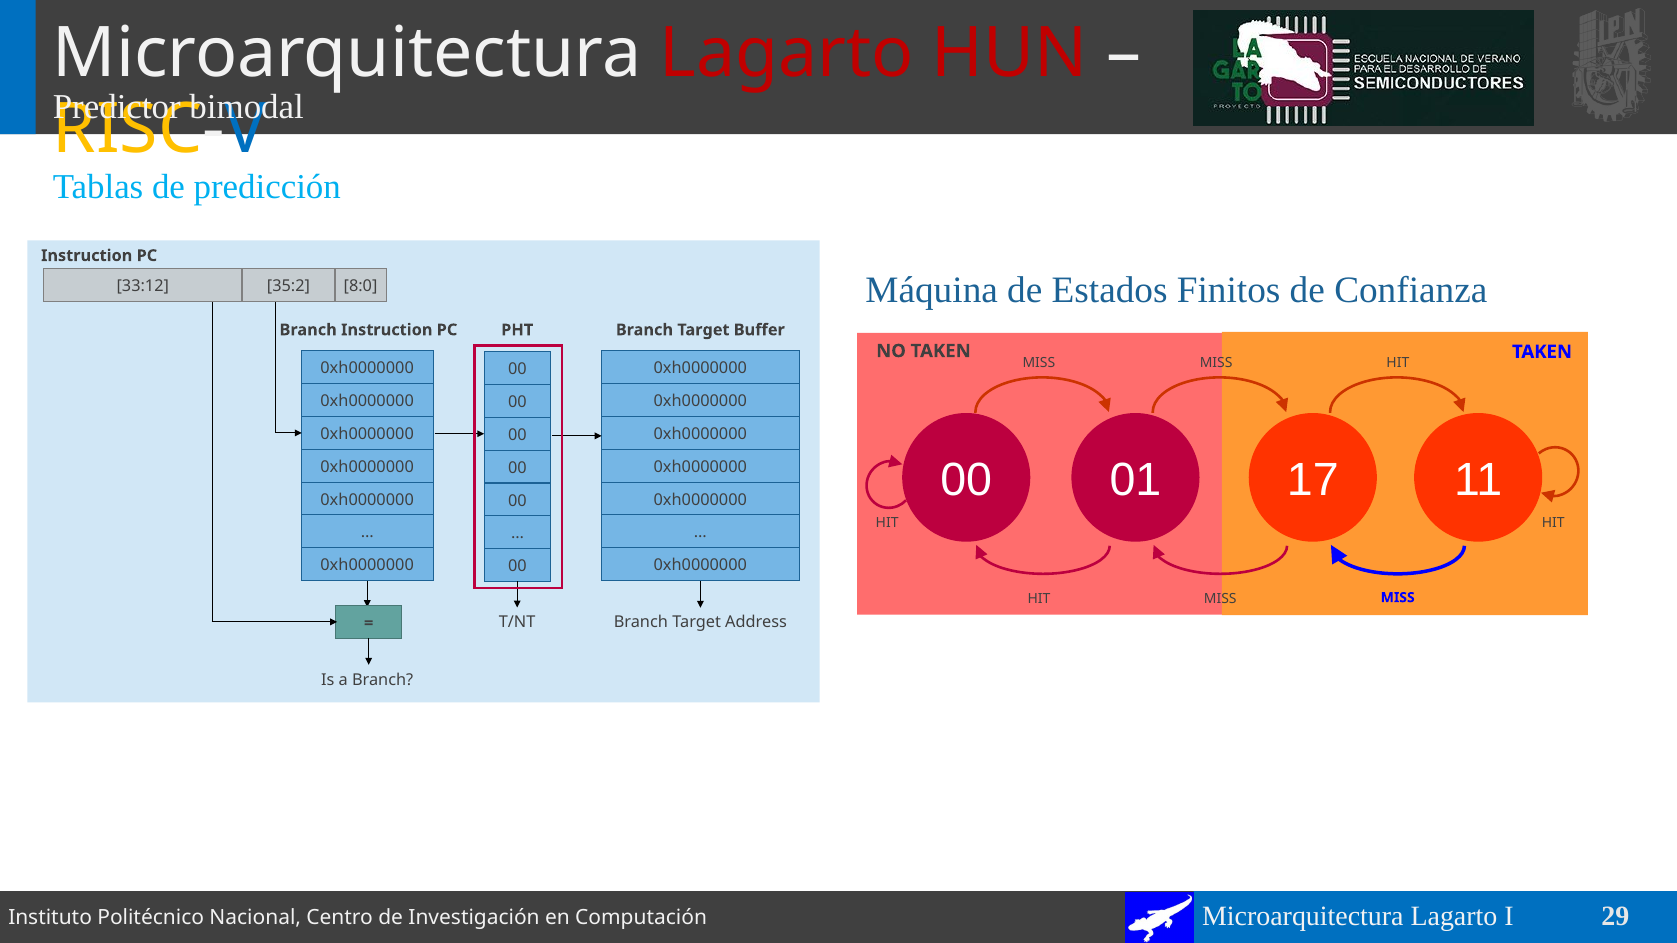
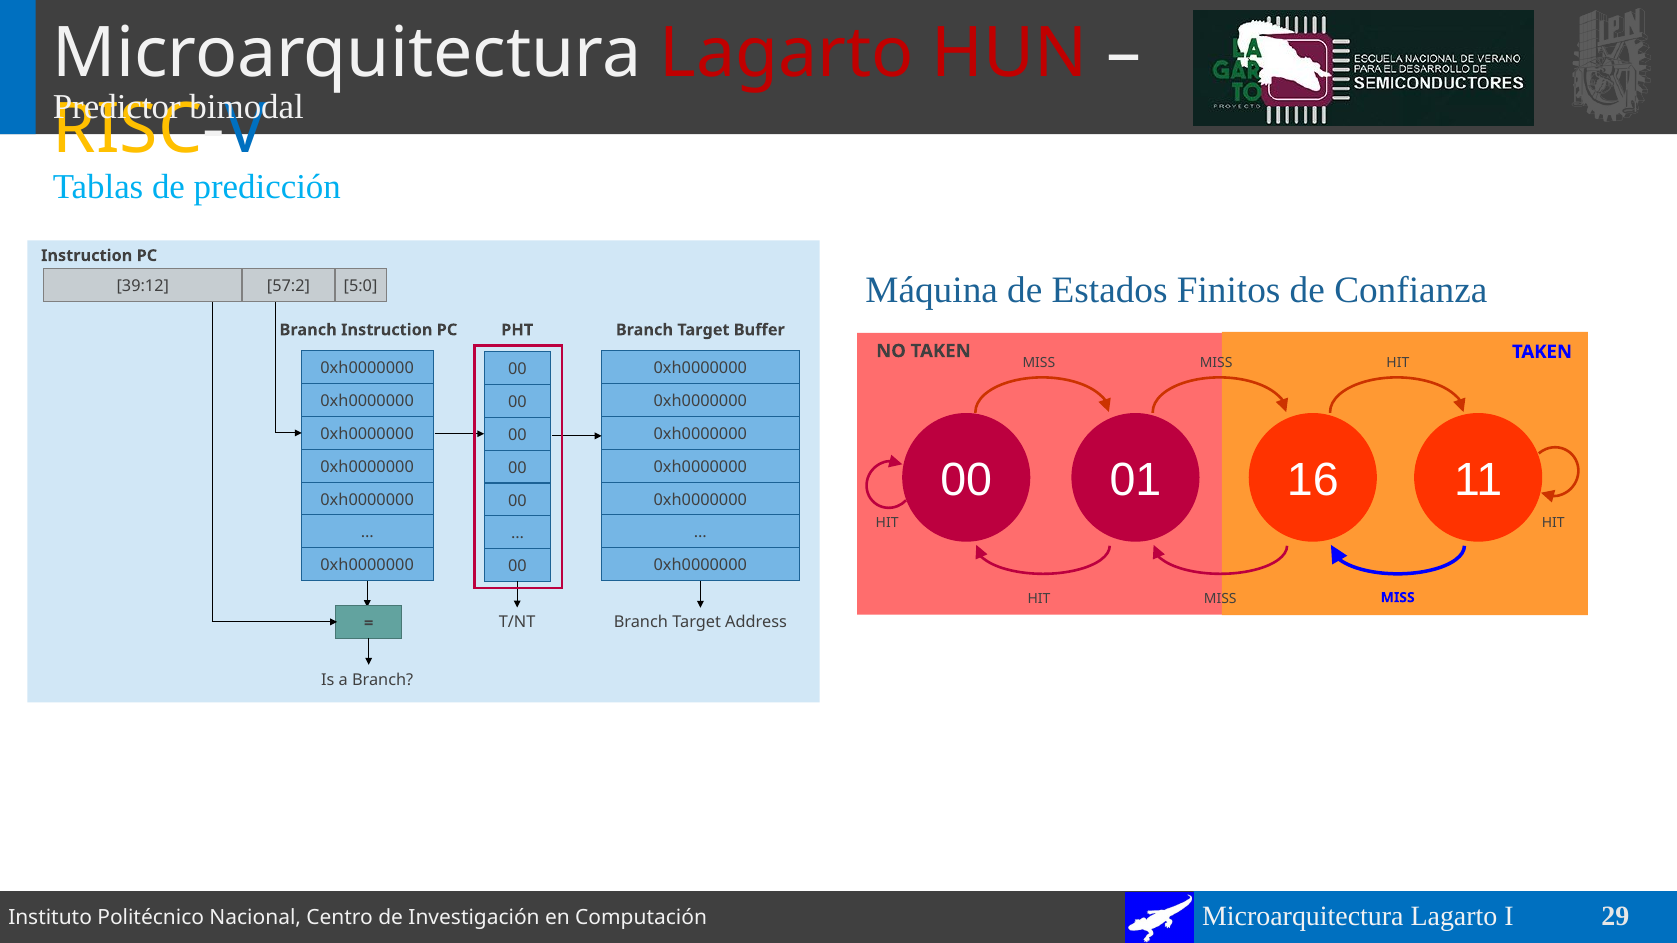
33:12: 33:12 -> 39:12
35:2: 35:2 -> 57:2
8:0: 8:0 -> 5:0
17: 17 -> 16
